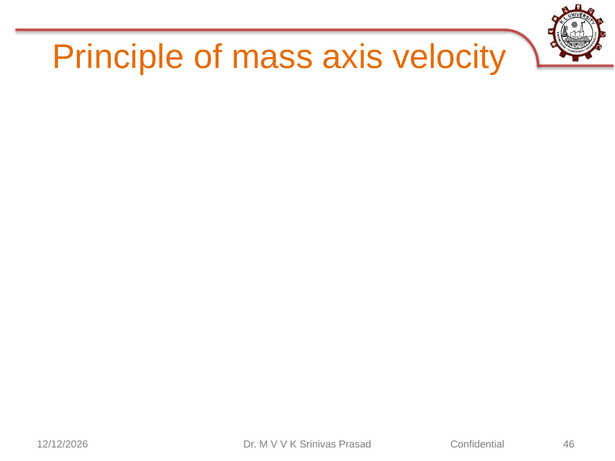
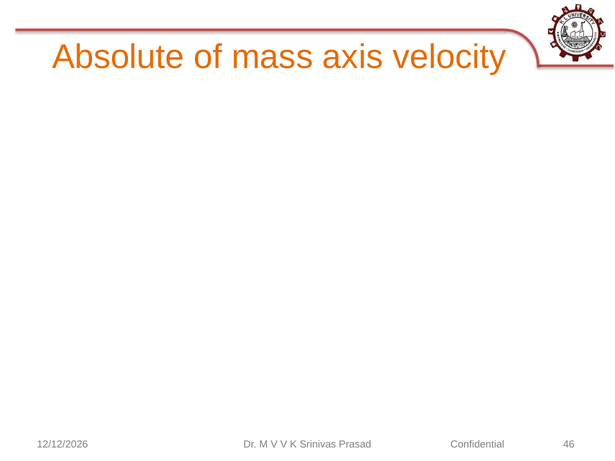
Principle: Principle -> Absolute
